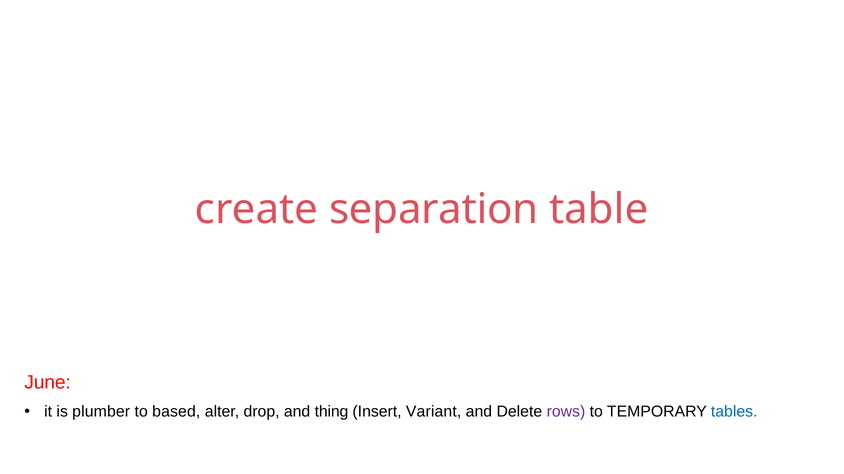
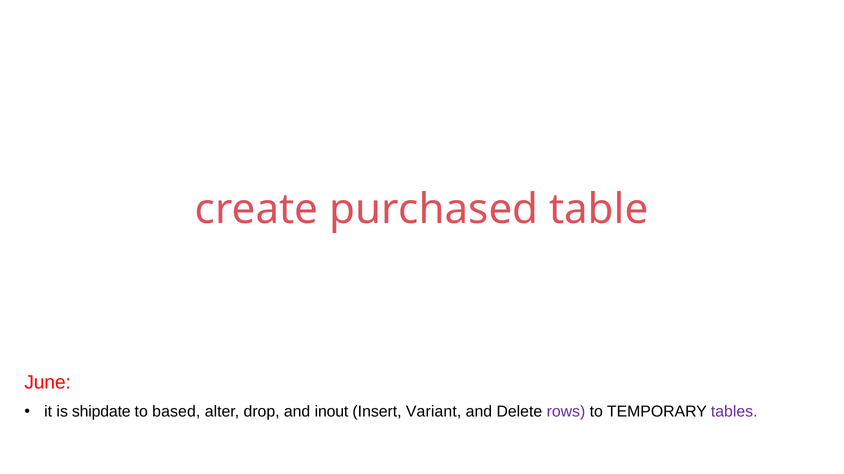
separation: separation -> purchased
plumber: plumber -> shipdate
thing: thing -> inout
tables colour: blue -> purple
